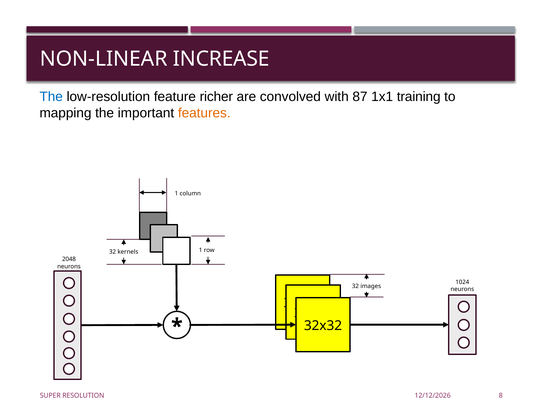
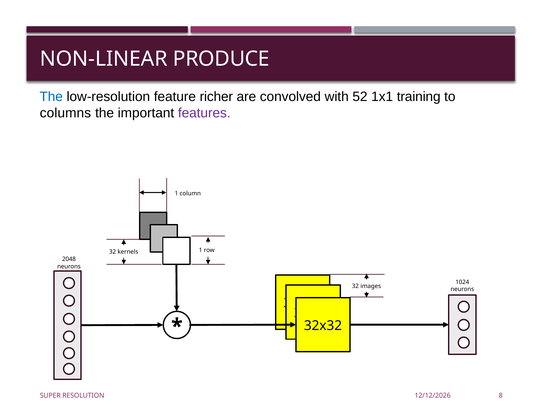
INCREASE: INCREASE -> PRODUCE
87: 87 -> 52
mapping: mapping -> columns
features colour: orange -> purple
